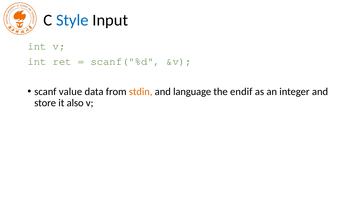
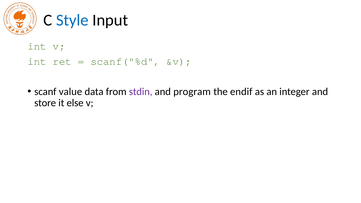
stdin colour: orange -> purple
language: language -> program
also: also -> else
